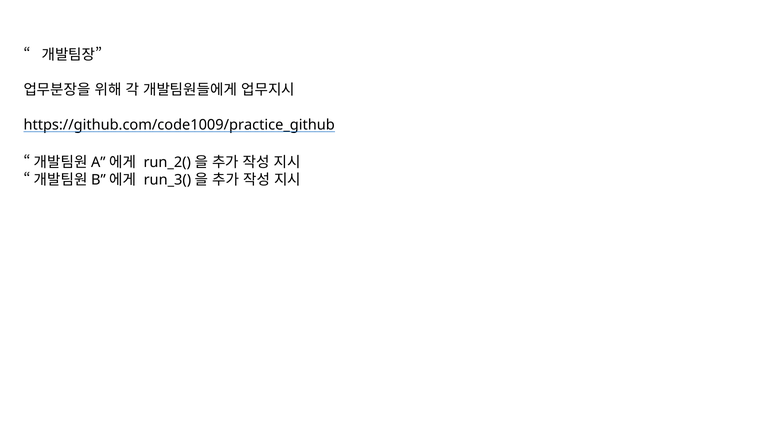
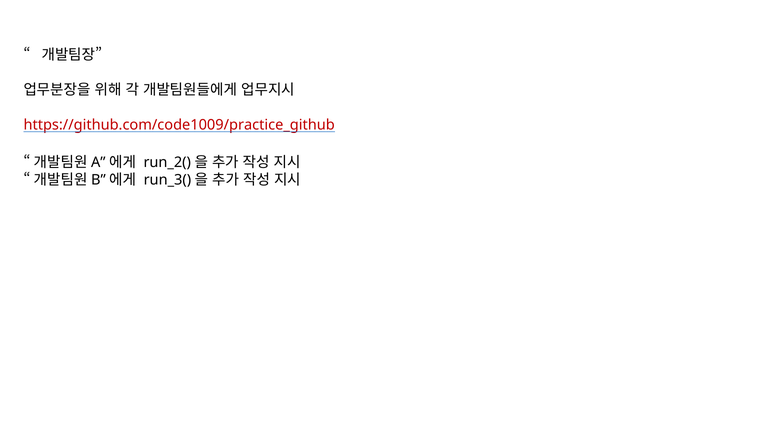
https://github.com/code1009/practice_github colour: black -> red
